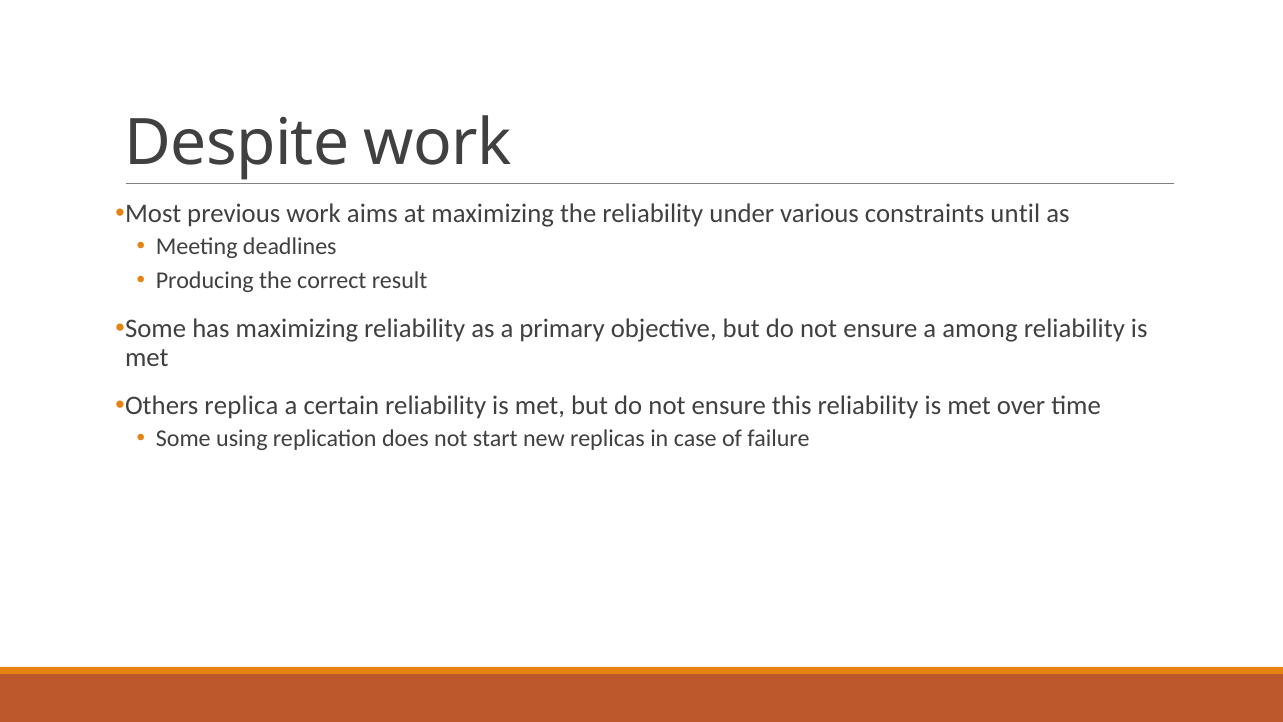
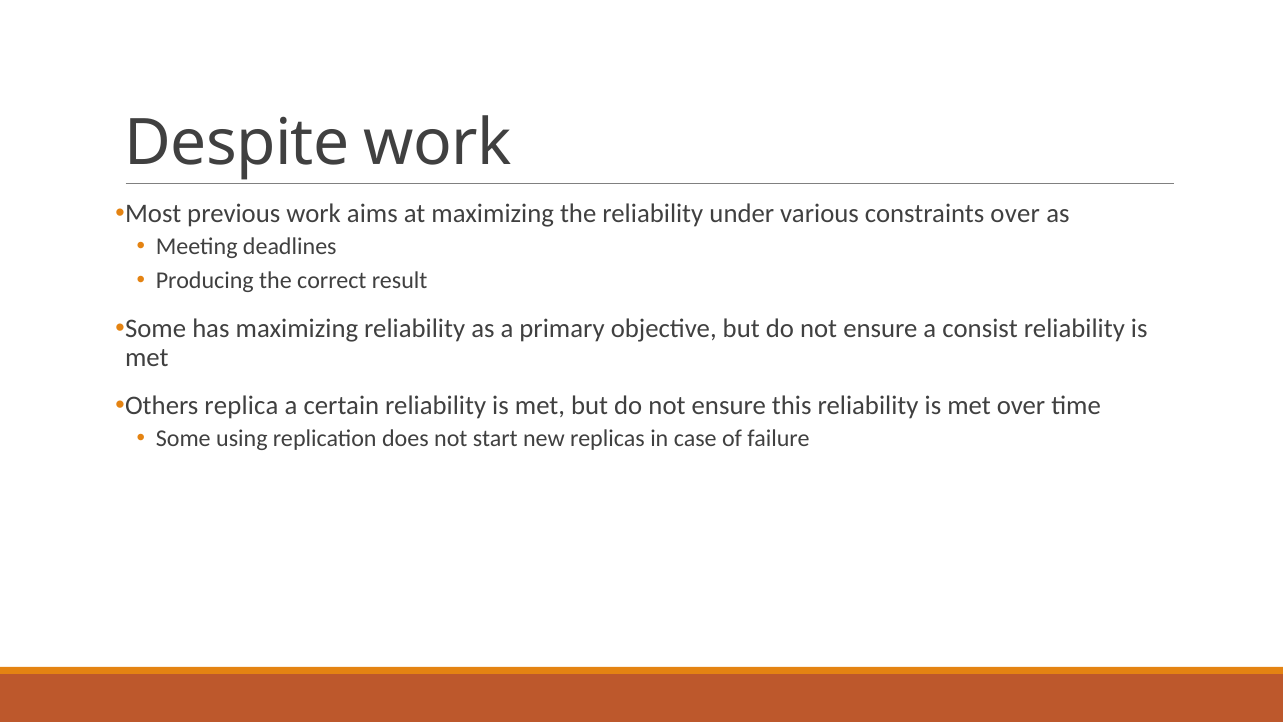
constraints until: until -> over
among: among -> consist
